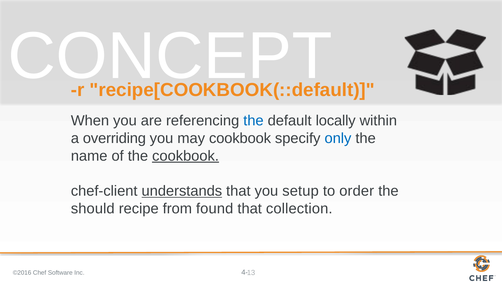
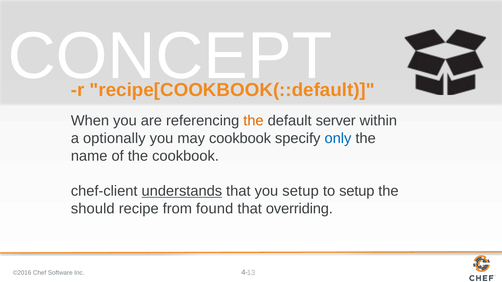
the at (253, 121) colour: blue -> orange
locally: locally -> server
overriding: overriding -> optionally
cookbook at (186, 156) underline: present -> none
to order: order -> setup
collection: collection -> overriding
